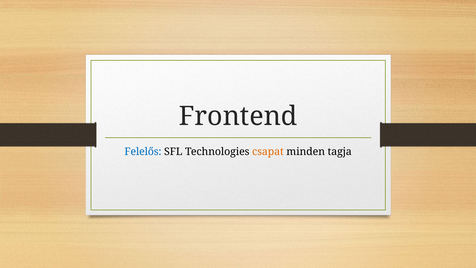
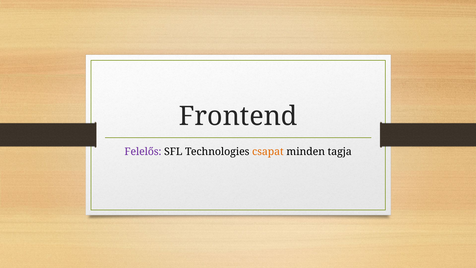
Felelős colour: blue -> purple
